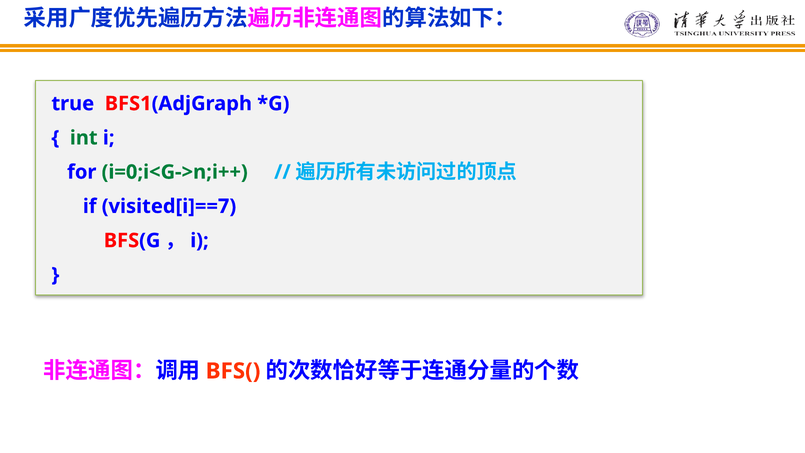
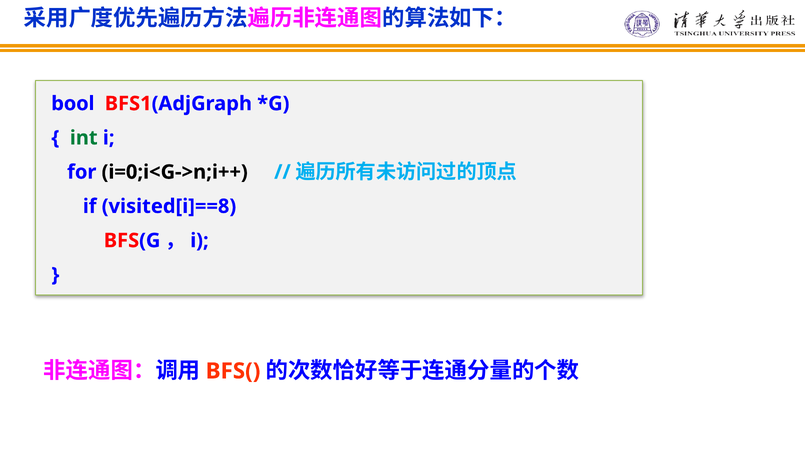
true: true -> bool
i=0;i<G->n;i++ colour: green -> black
visited[i]==7: visited[i]==7 -> visited[i]==8
